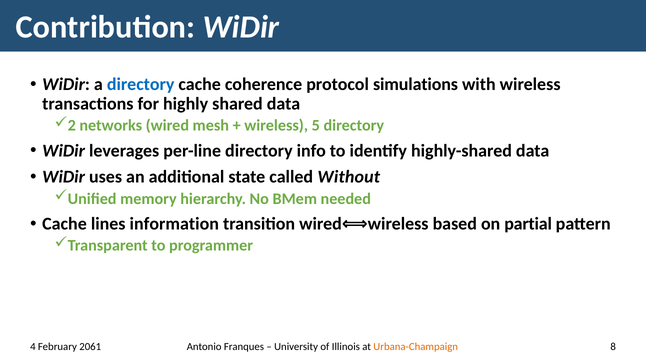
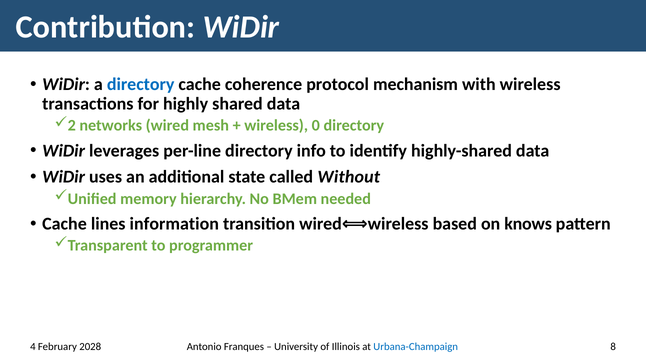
simulations: simulations -> mechanism
5: 5 -> 0
partial: partial -> knows
2061: 2061 -> 2028
Urbana-Champaign colour: orange -> blue
